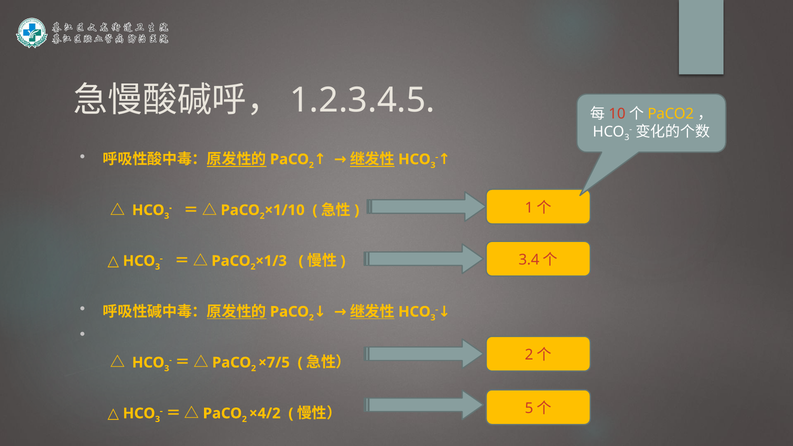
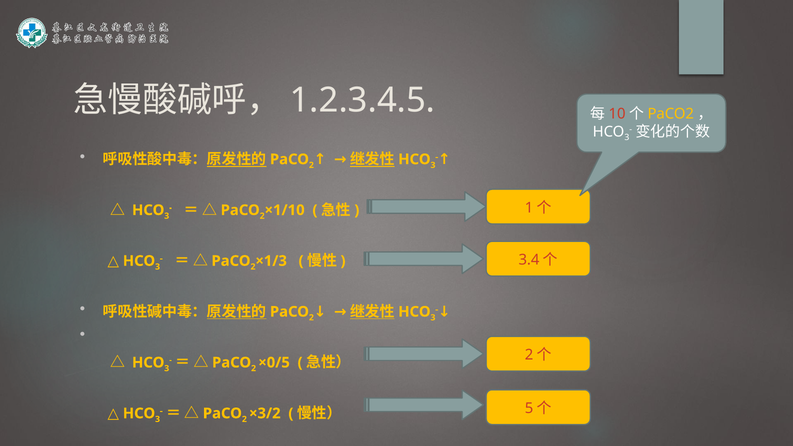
×7/5: ×7/5 -> ×0/5
×4/2: ×4/2 -> ×3/2
